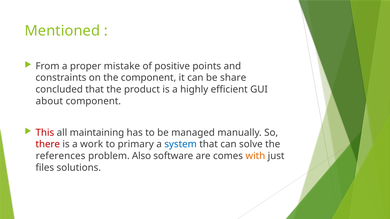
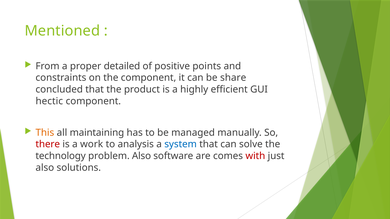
mistake: mistake -> detailed
about: about -> hectic
This colour: red -> orange
primary: primary -> analysis
references: references -> technology
with colour: orange -> red
files at (45, 168): files -> also
